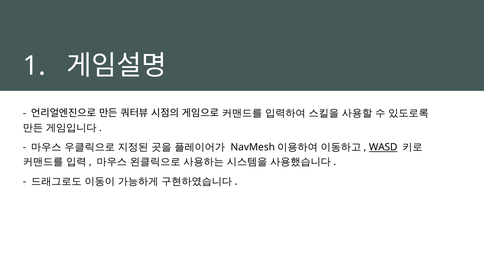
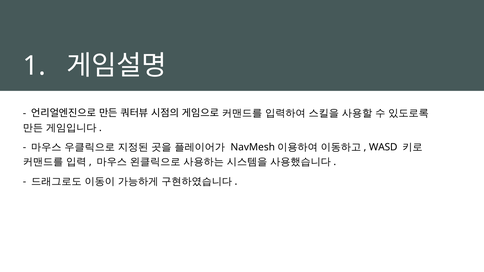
WASD underline: present -> none
